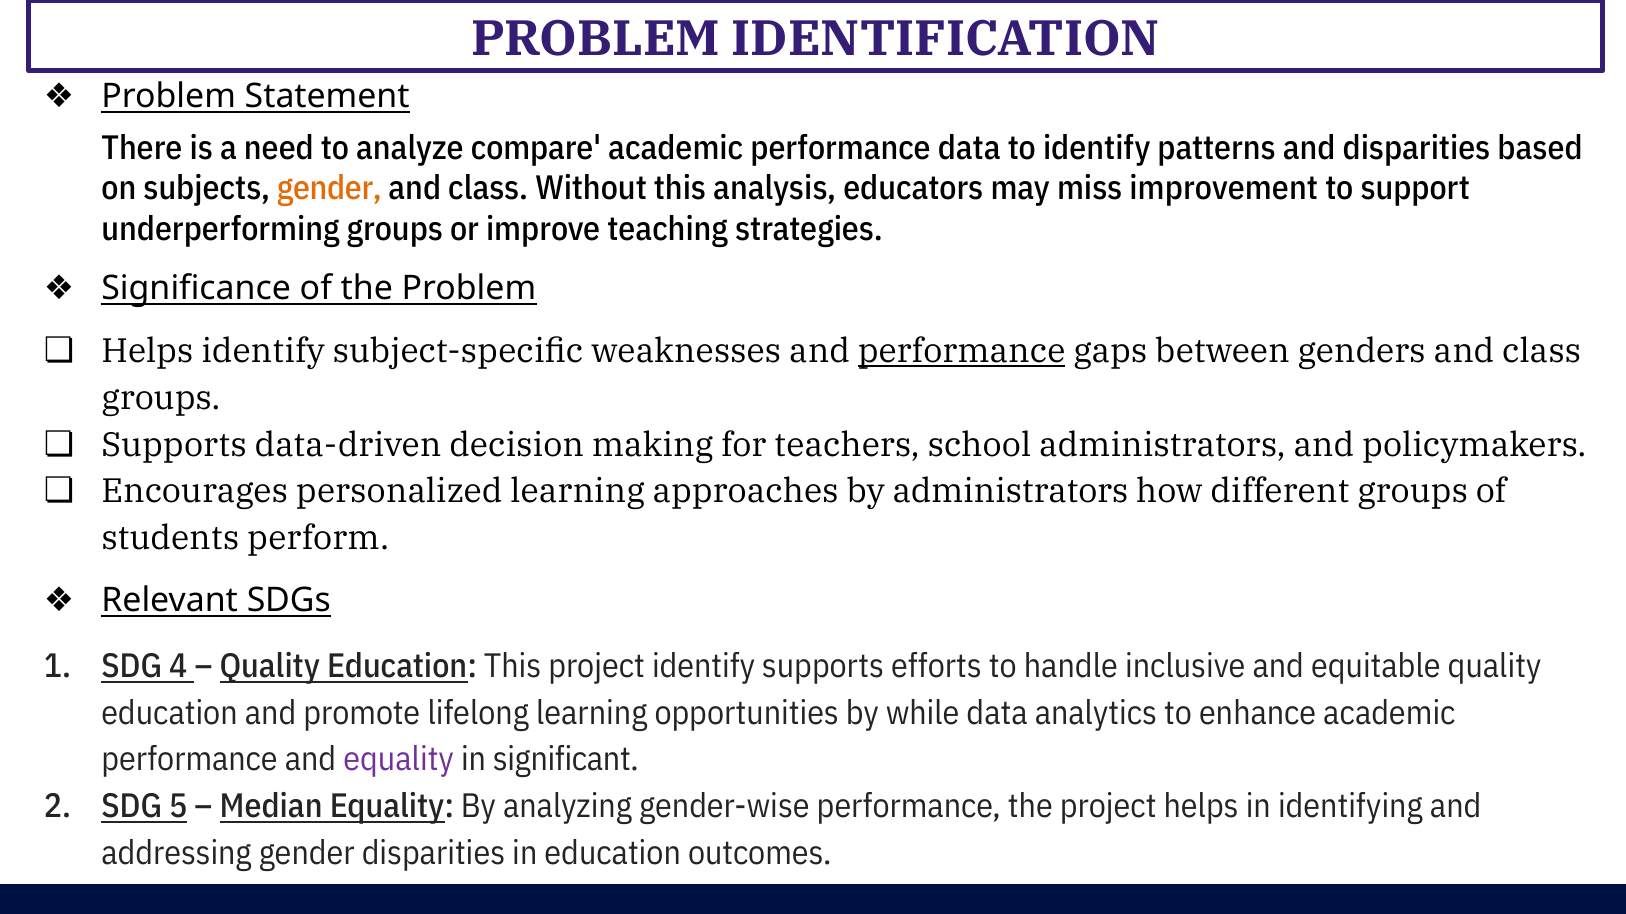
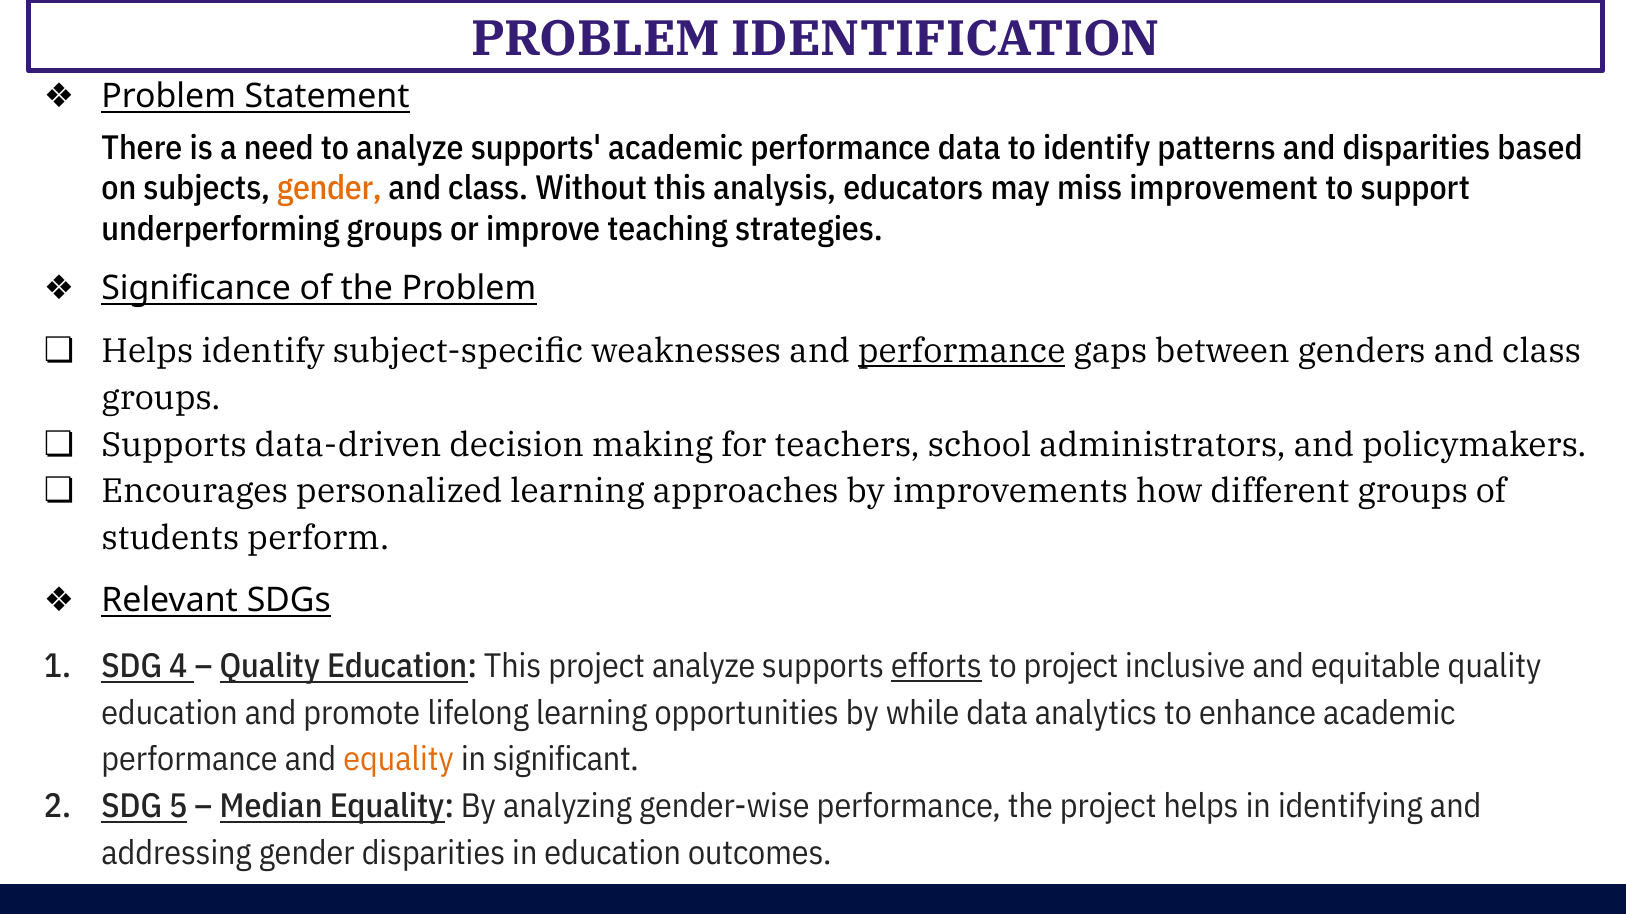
to analyze compare: compare -> supports
by administrators: administrators -> improvements
project identify: identify -> analyze
efforts underline: none -> present
to handle: handle -> project
equality at (399, 760) colour: purple -> orange
